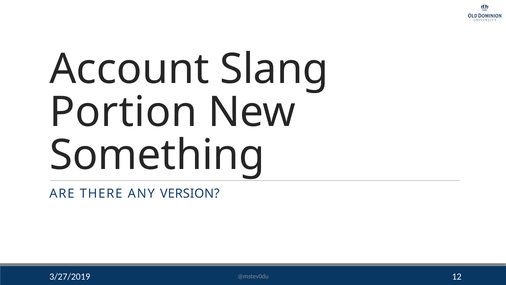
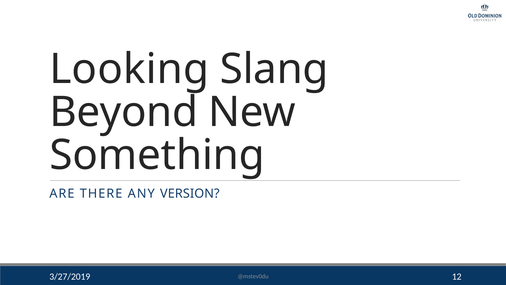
Account: Account -> Looking
Portion: Portion -> Beyond
